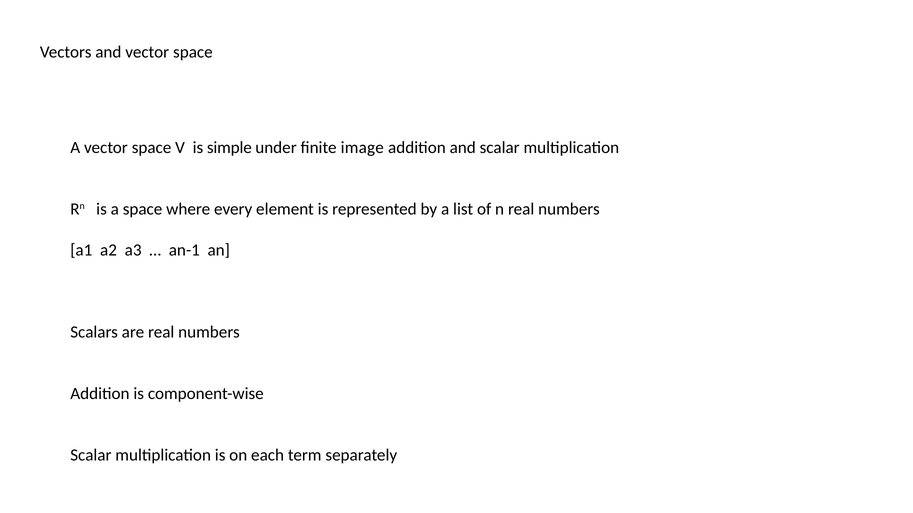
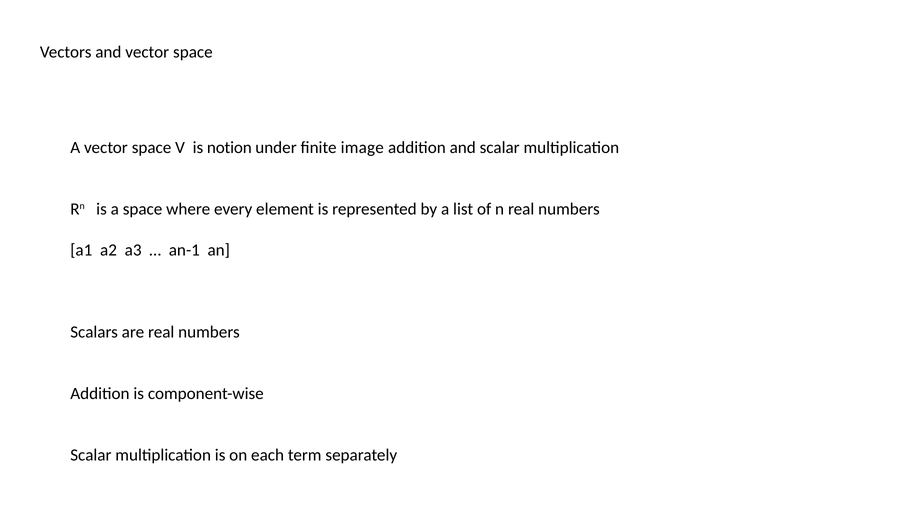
simple: simple -> notion
